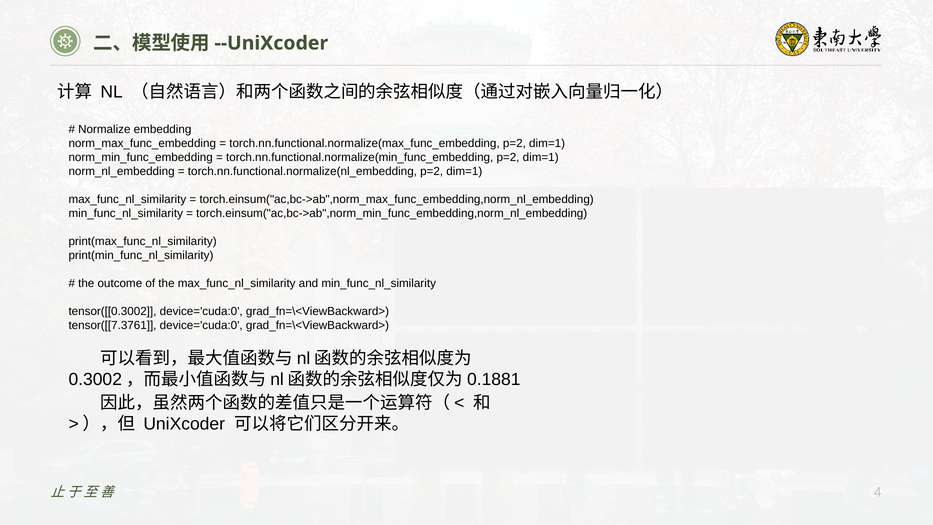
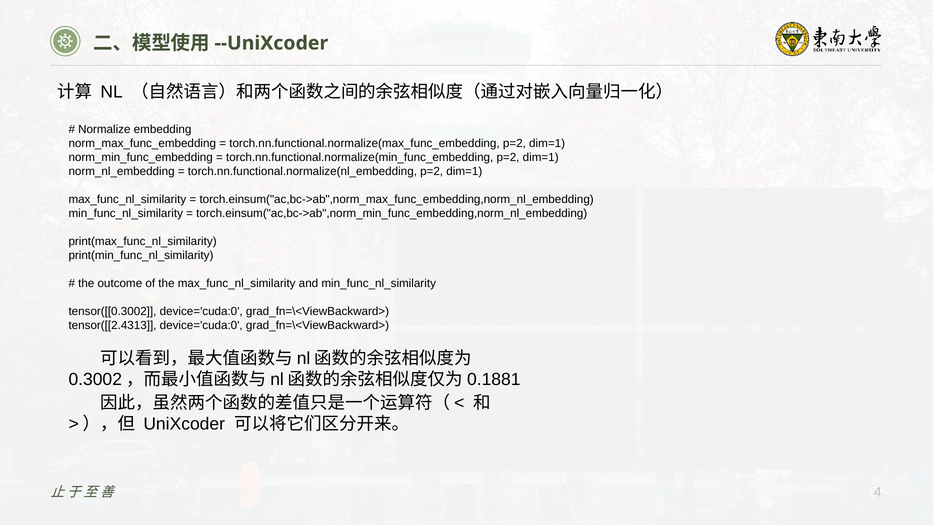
tensor([[7.3761: tensor([[7.3761 -> tensor([[2.4313
